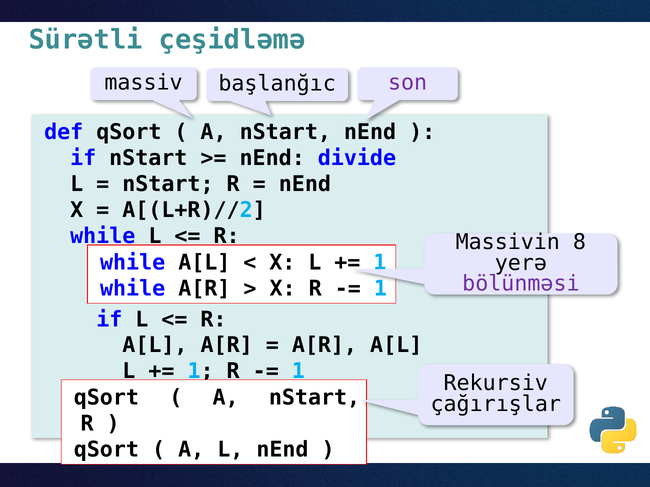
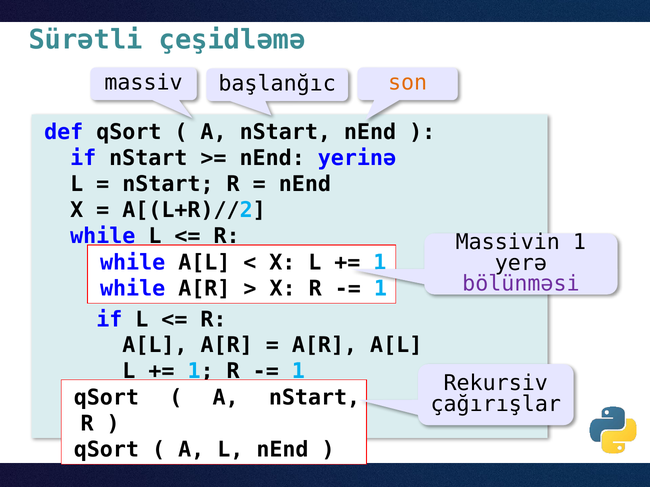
son colour: purple -> orange
divide: divide -> yerinə
Massivin 8: 8 -> 1
